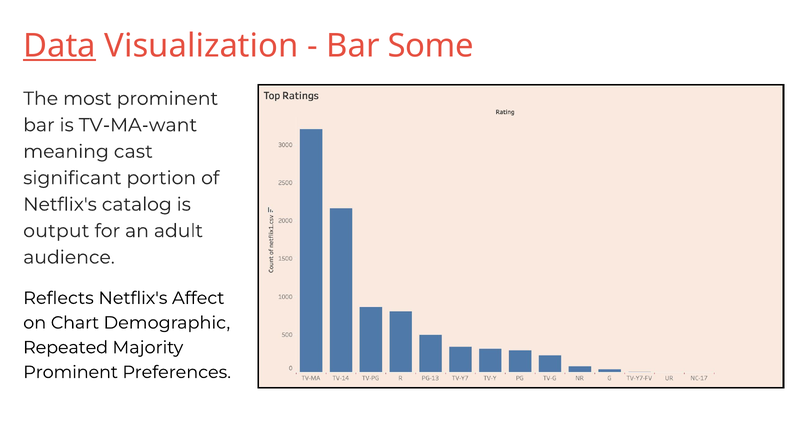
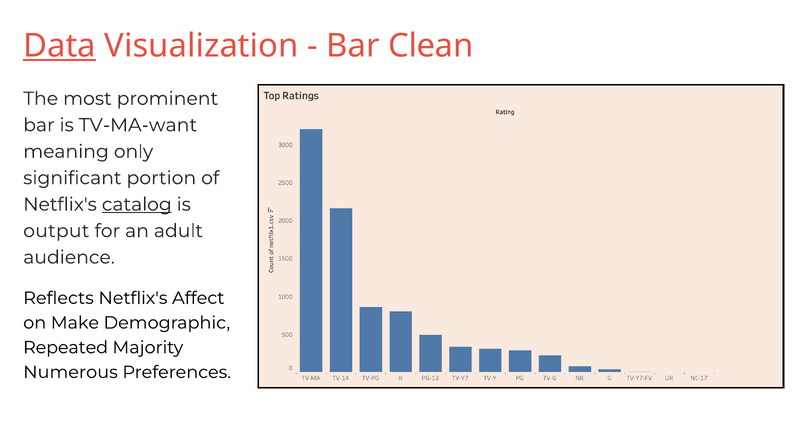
Some: Some -> Clean
cast: cast -> only
catalog underline: none -> present
Chart: Chart -> Make
Prominent at (71, 372): Prominent -> Numerous
